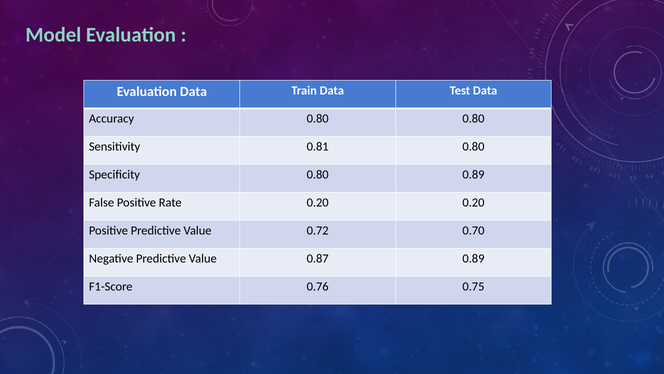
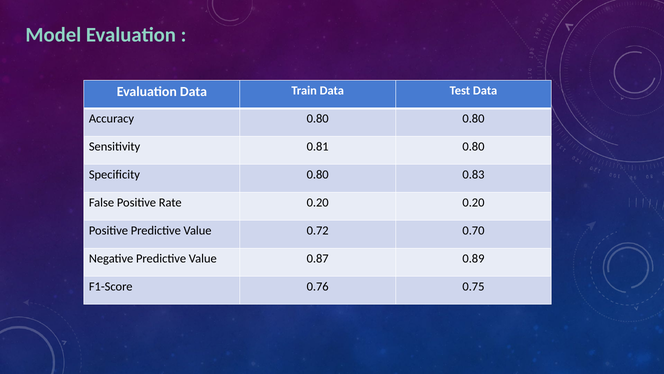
0.80 0.89: 0.89 -> 0.83
